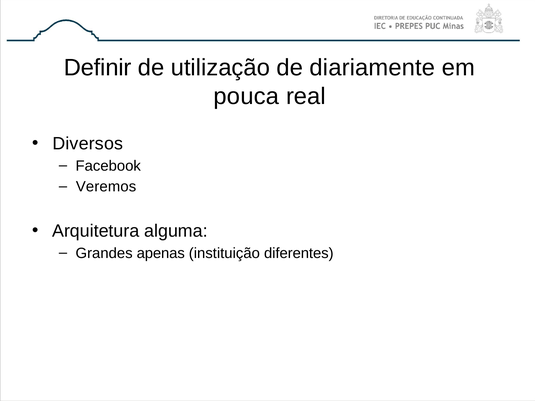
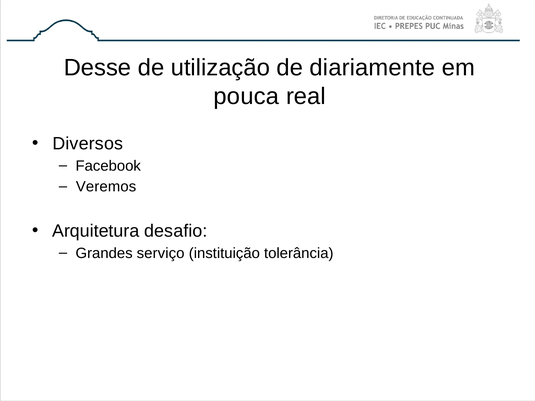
Definir: Definir -> Desse
alguma: alguma -> desafio
apenas: apenas -> serviço
diferentes: diferentes -> tolerância
